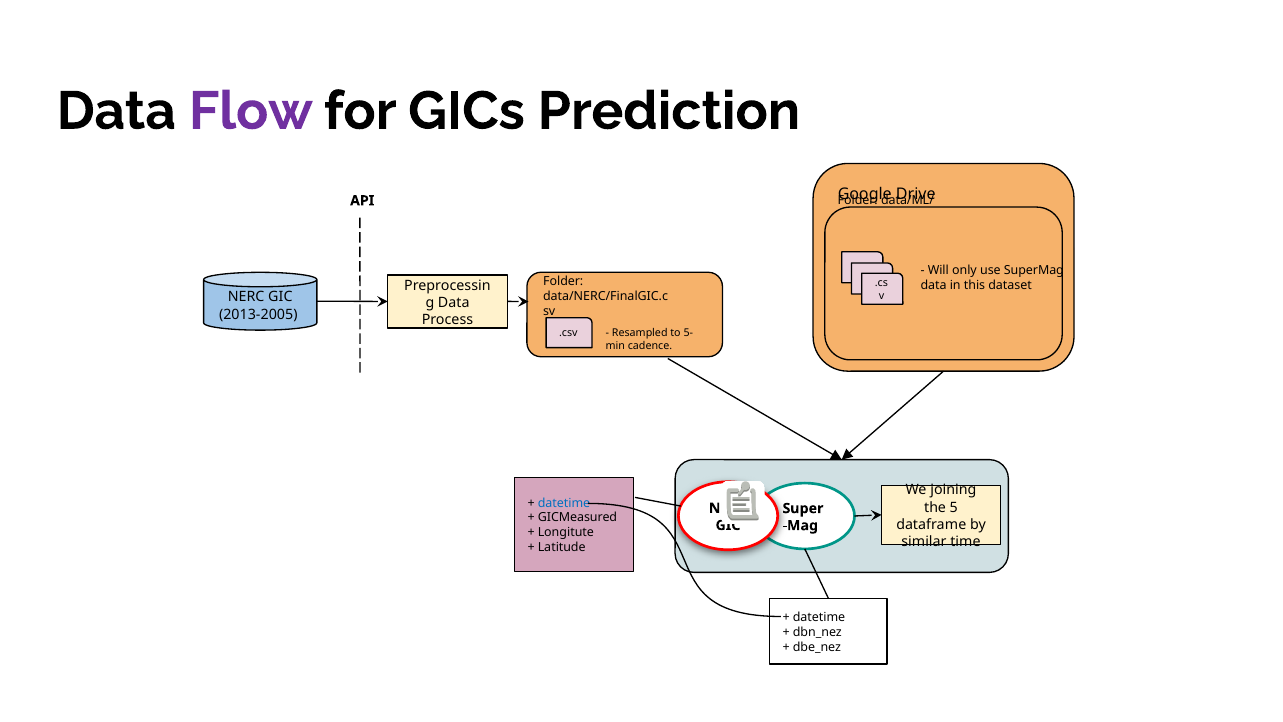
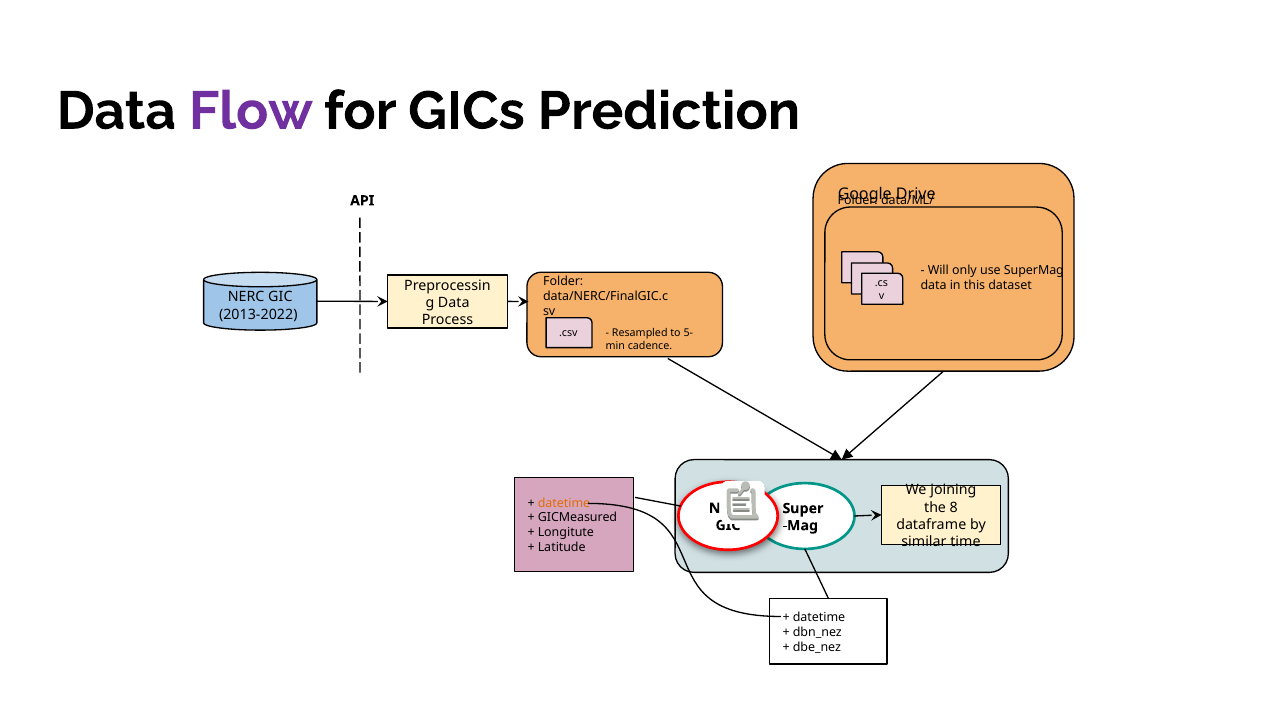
2013-2005: 2013-2005 -> 2013-2022
datetime at (564, 503) colour: blue -> orange
5: 5 -> 8
